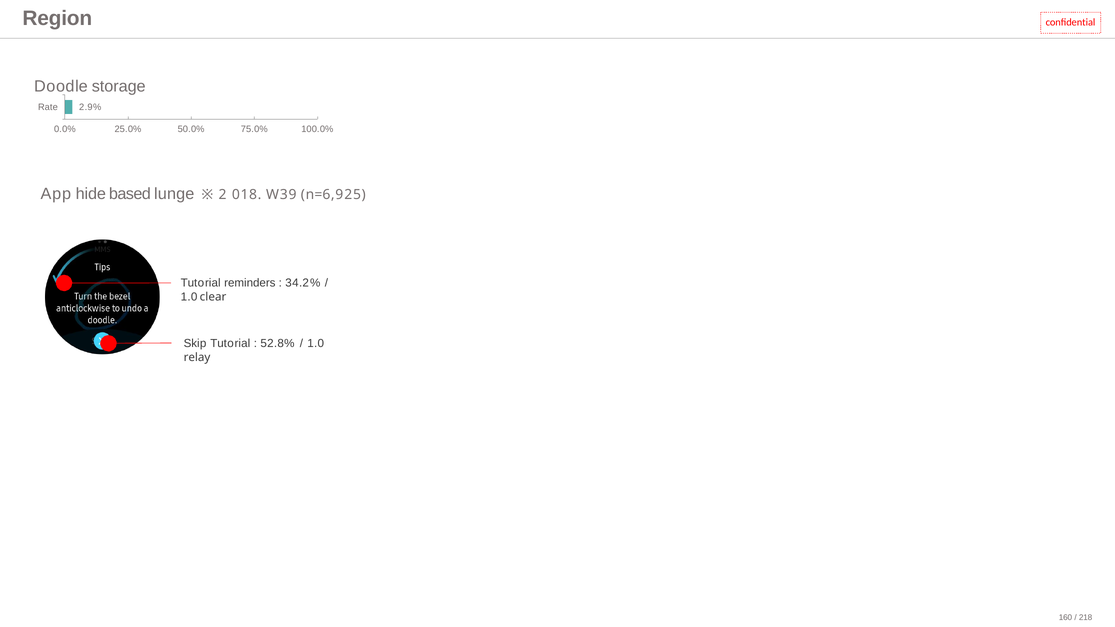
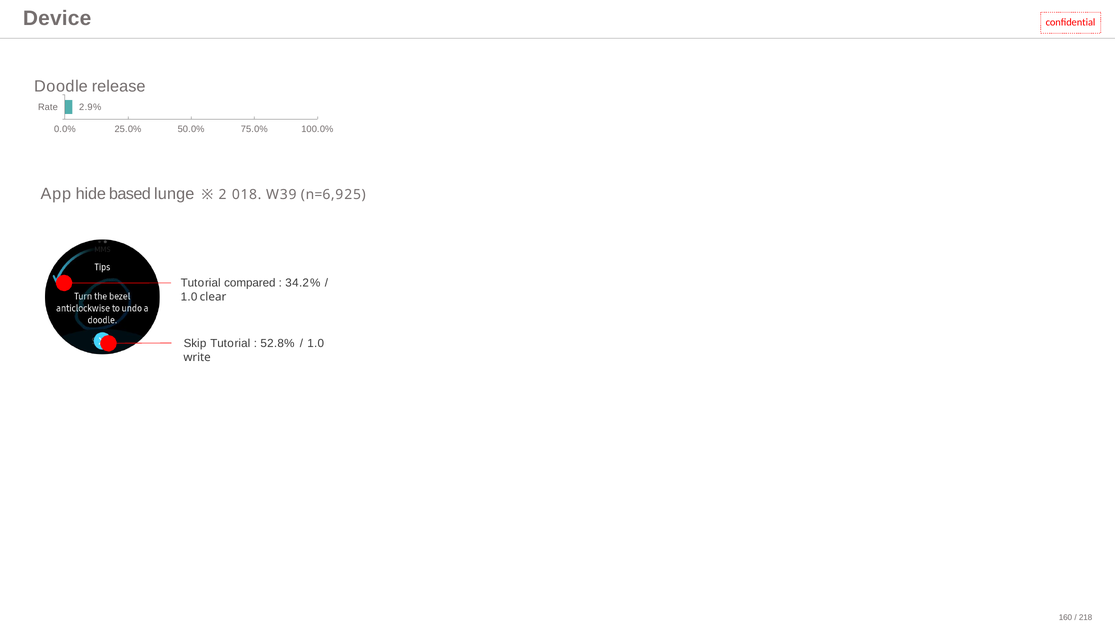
Region: Region -> Device
storage: storage -> release
reminders: reminders -> compared
relay: relay -> write
